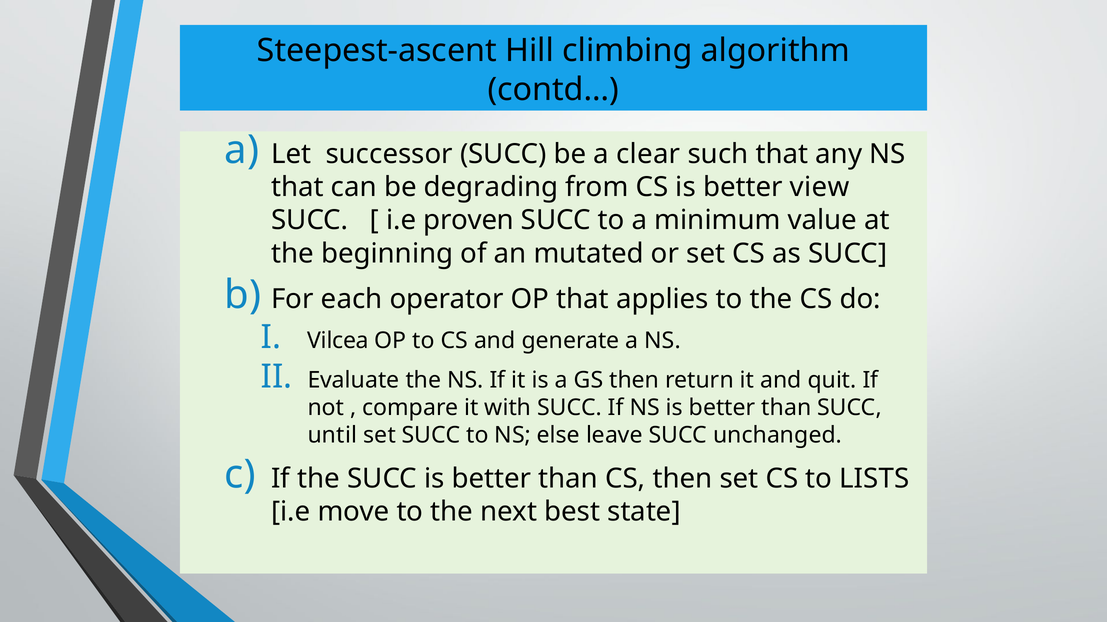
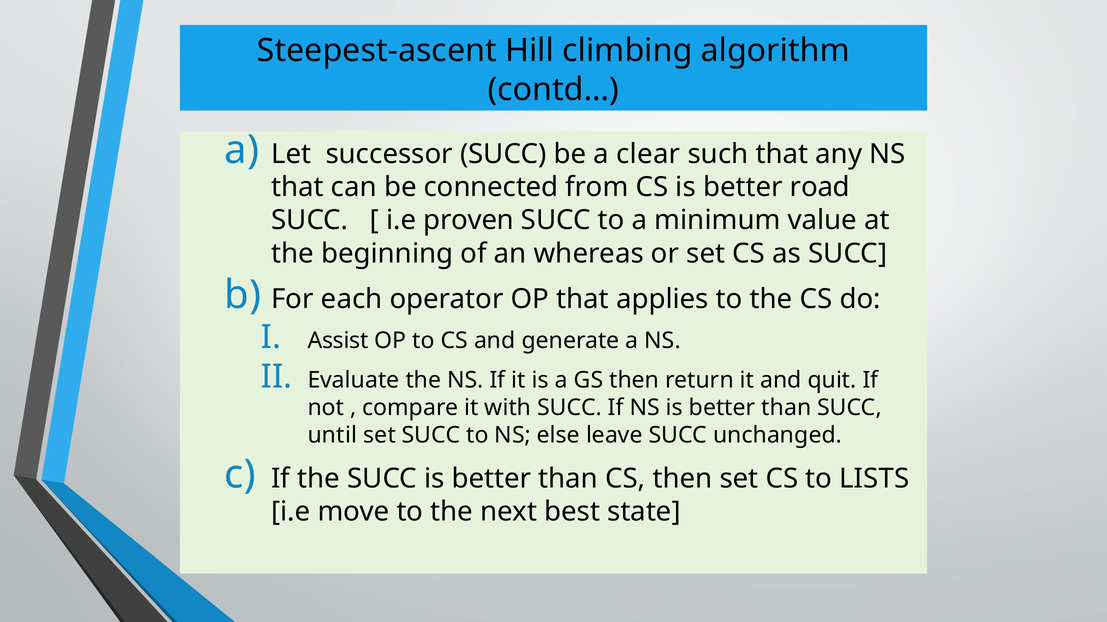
degrading: degrading -> connected
view: view -> road
mutated: mutated -> whereas
Vilcea: Vilcea -> Assist
